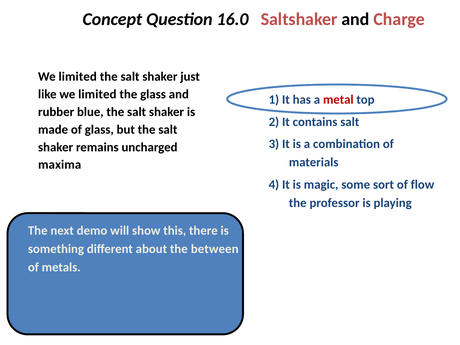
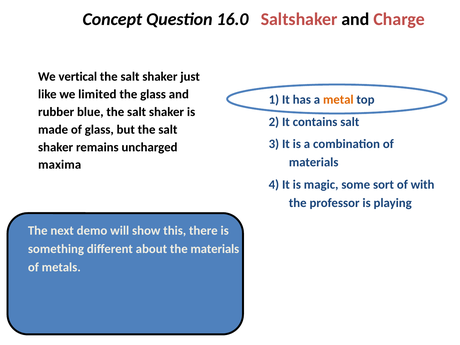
limited at (78, 77): limited -> vertical
metal colour: red -> orange
flow: flow -> with
the between: between -> materials
